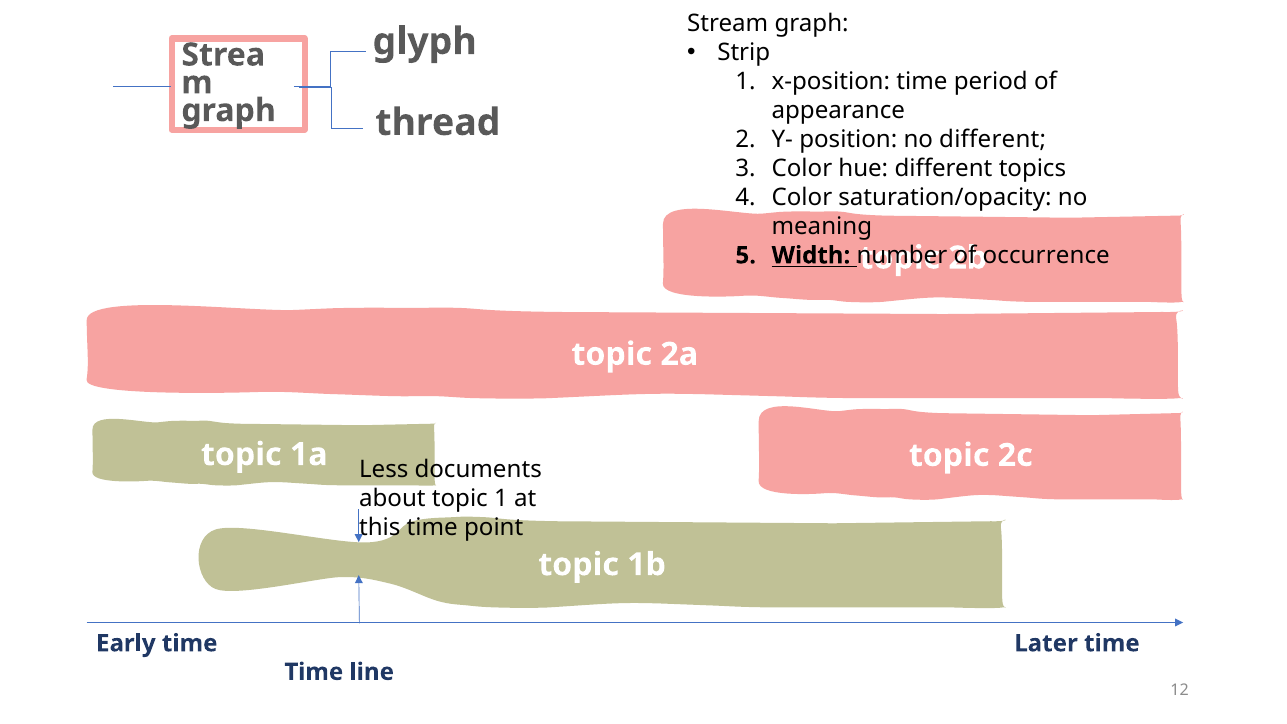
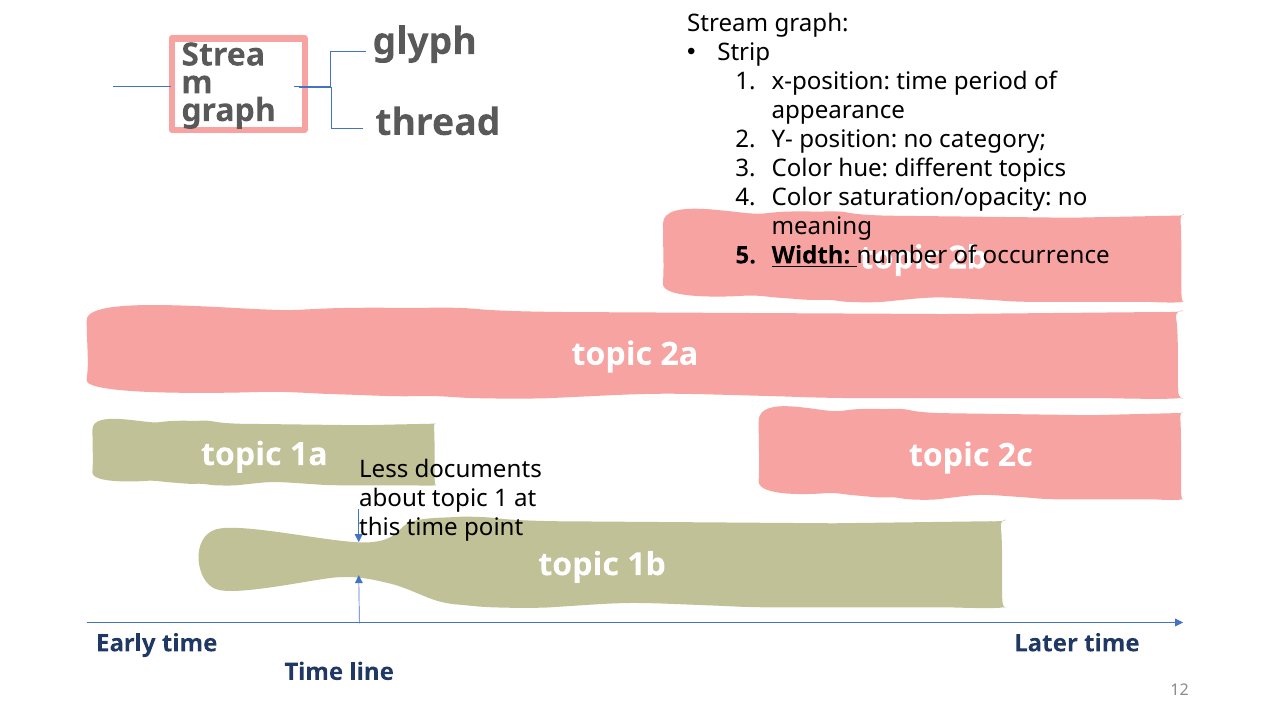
no different: different -> category
